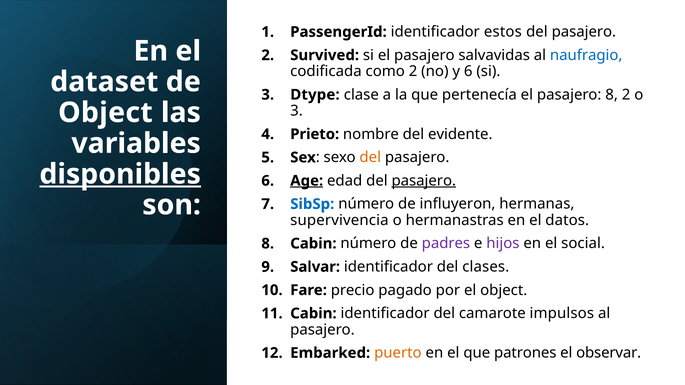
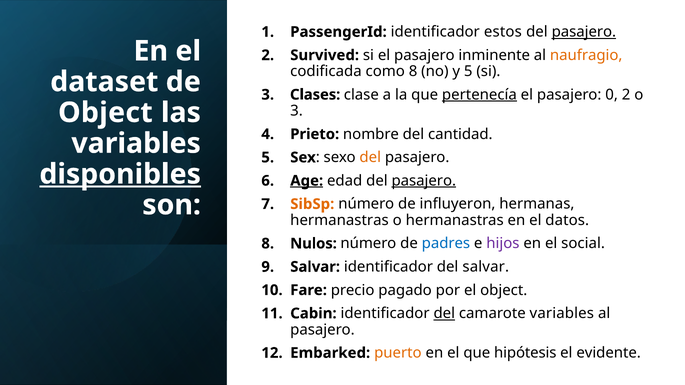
pasajero at (584, 32) underline: none -> present
salvavidas: salvavidas -> inminente
naufragio colour: blue -> orange
como 2: 2 -> 8
y 6: 6 -> 5
Dtype: Dtype -> Clases
pertenecía underline: none -> present
pasajero 8: 8 -> 0
evidente: evidente -> cantidad
SibSp colour: blue -> orange
supervivencia at (339, 220): supervivencia -> hermanastras
Cabin at (313, 244): Cabin -> Nulos
padres colour: purple -> blue
del clases: clases -> salvar
del at (444, 314) underline: none -> present
camarote impulsos: impulsos -> variables
patrones: patrones -> hipótesis
observar: observar -> evidente
